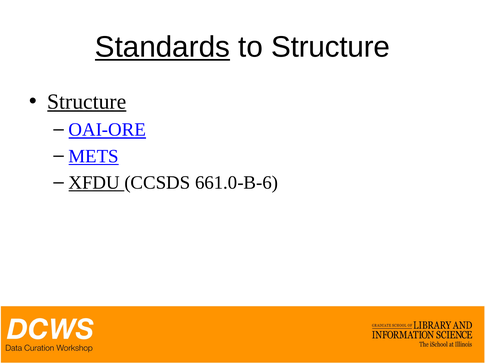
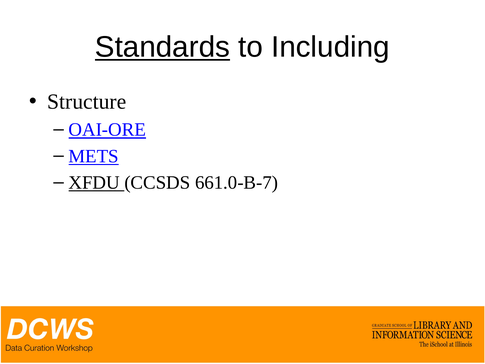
to Structure: Structure -> Including
Structure at (87, 102) underline: present -> none
661.0-B-6: 661.0-B-6 -> 661.0-B-7
